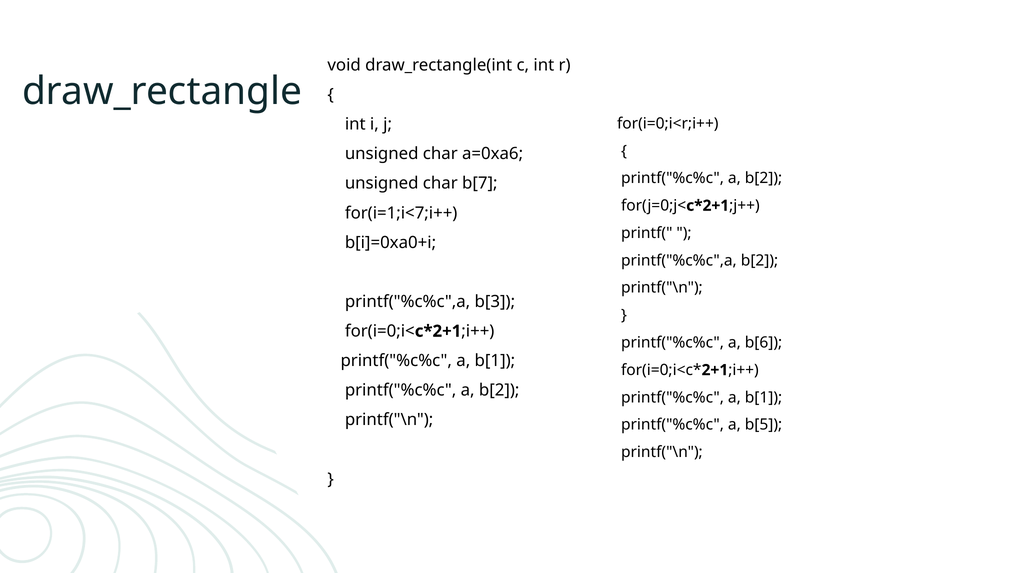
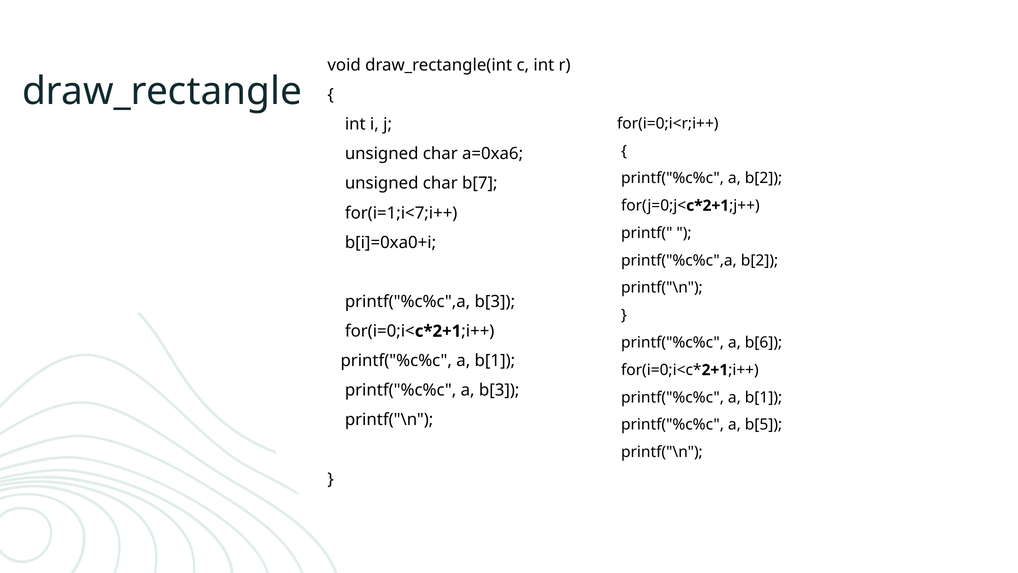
b[2 at (499, 390): b[2 -> b[3
